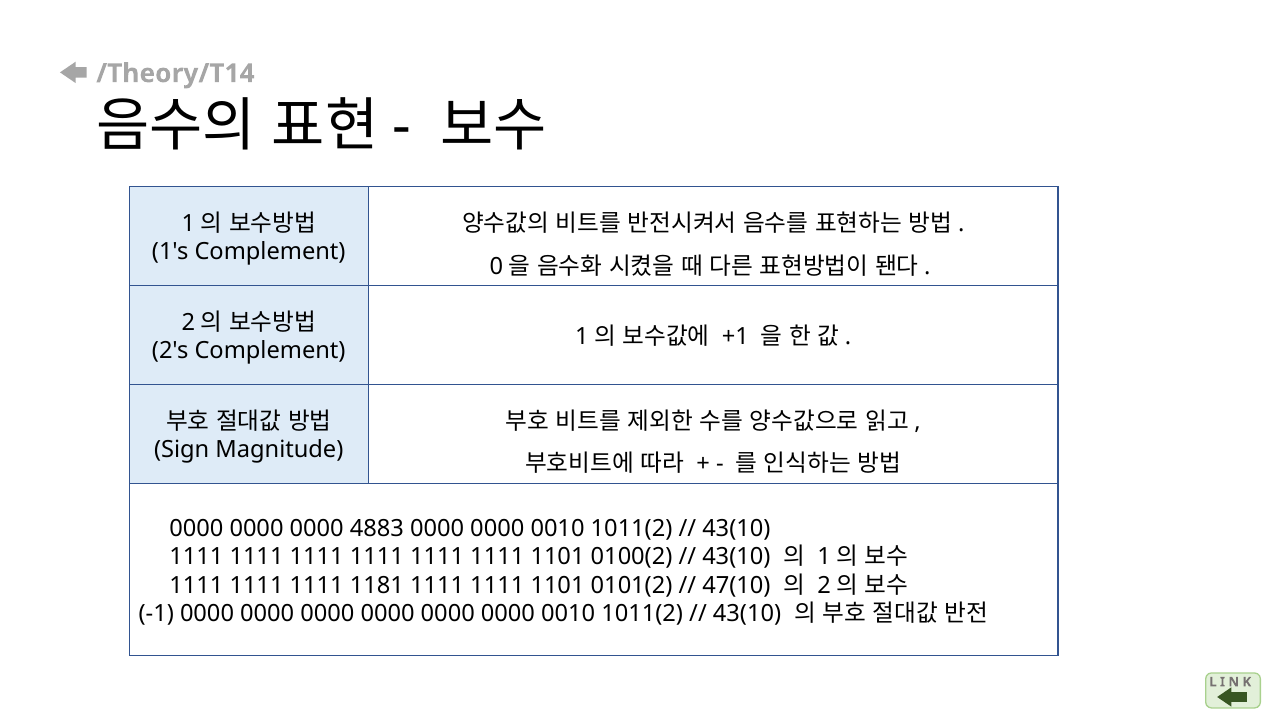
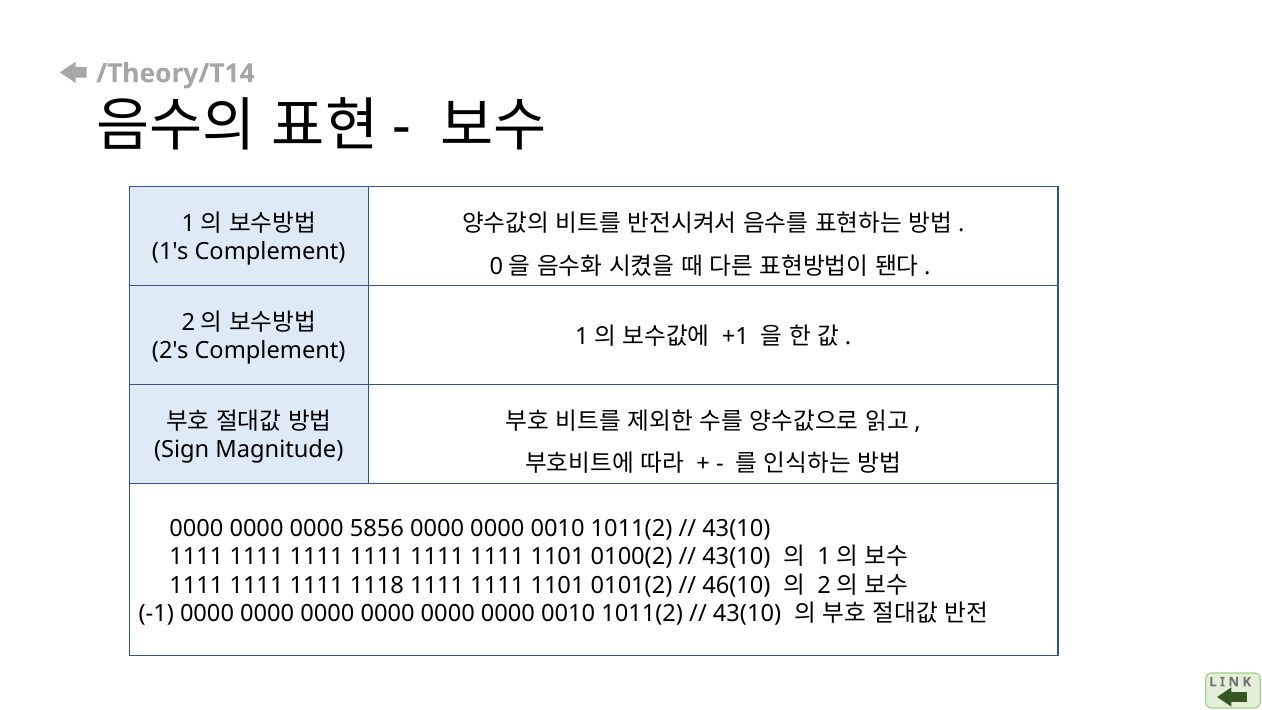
4883: 4883 -> 5856
1181: 1181 -> 1118
47(10: 47(10 -> 46(10
